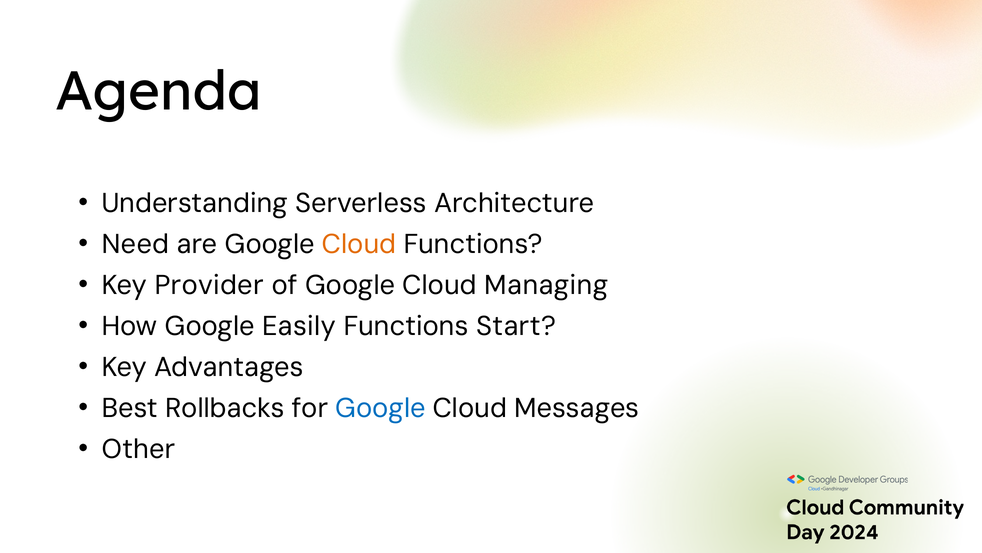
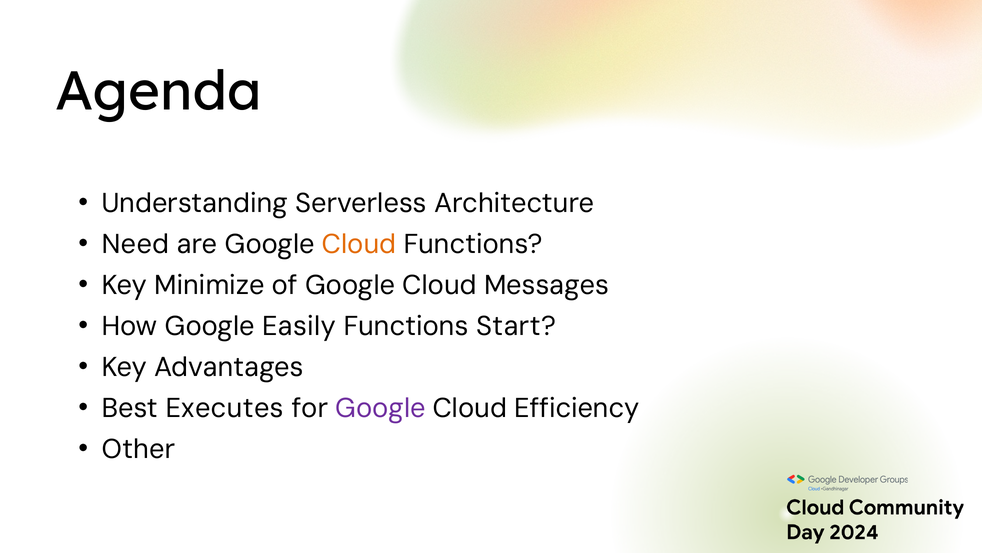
Provider: Provider -> Minimize
Managing: Managing -> Messages
Rollbacks: Rollbacks -> Executes
Google at (380, 408) colour: blue -> purple
Messages: Messages -> Efficiency
